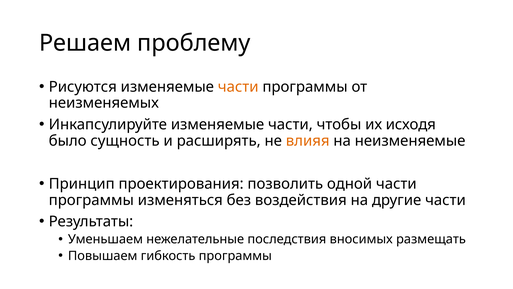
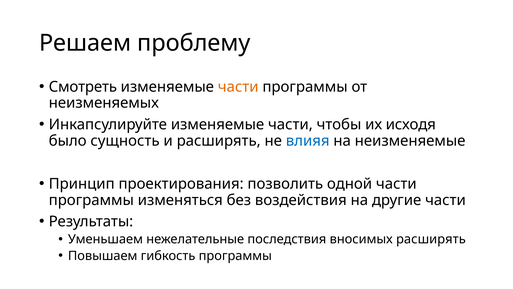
Рисуются: Рисуются -> Смотреть
влияя colour: orange -> blue
вносимых размещать: размещать -> расширять
